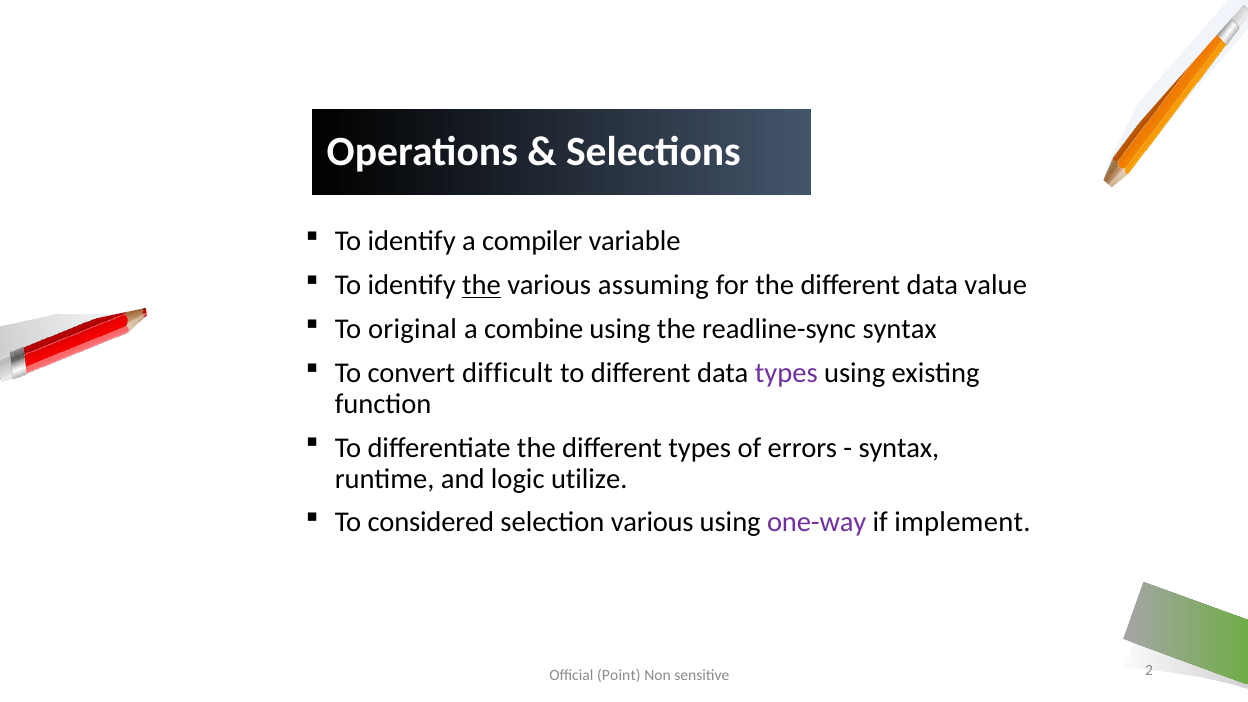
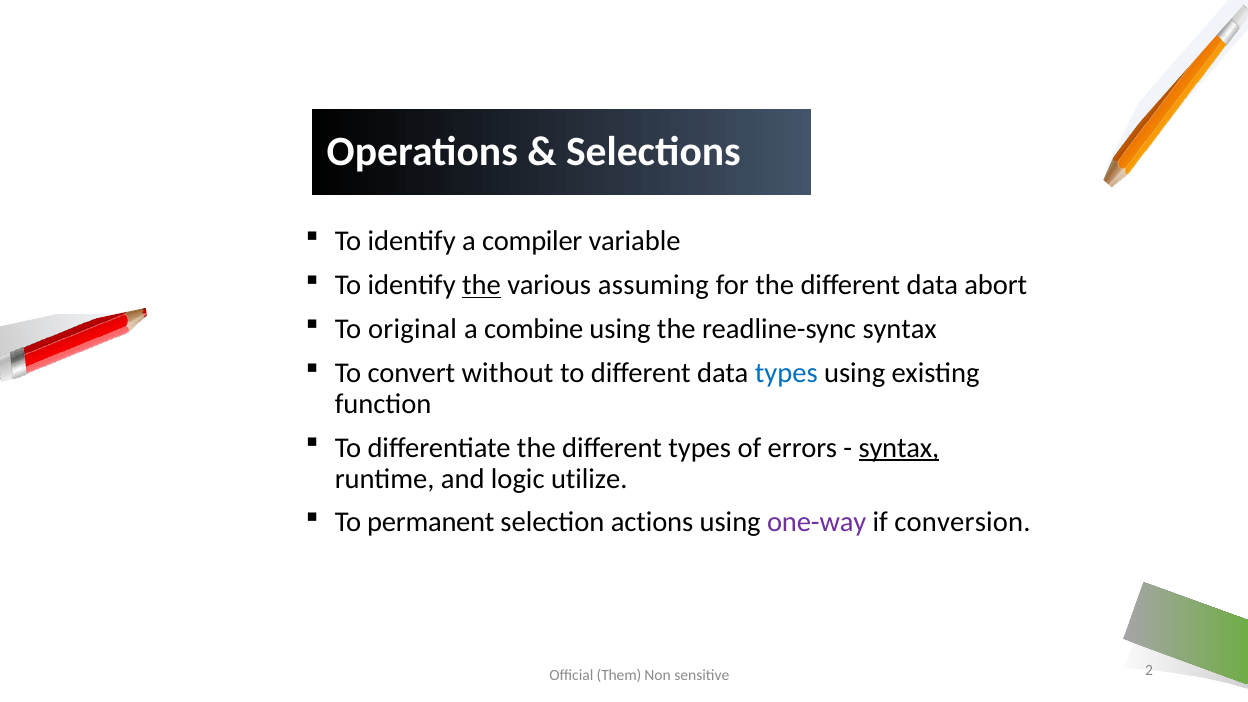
value: value -> abort
difficult: difficult -> without
types at (786, 373) colour: purple -> blue
syntax at (899, 448) underline: none -> present
considered: considered -> permanent
selection various: various -> actions
implement: implement -> conversion
Point: Point -> Them
